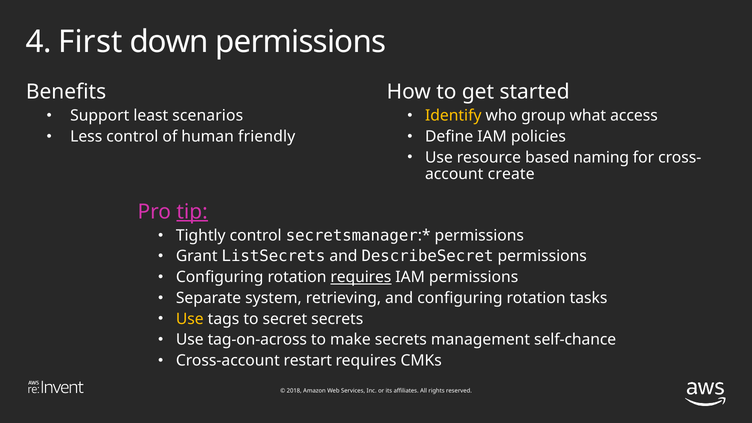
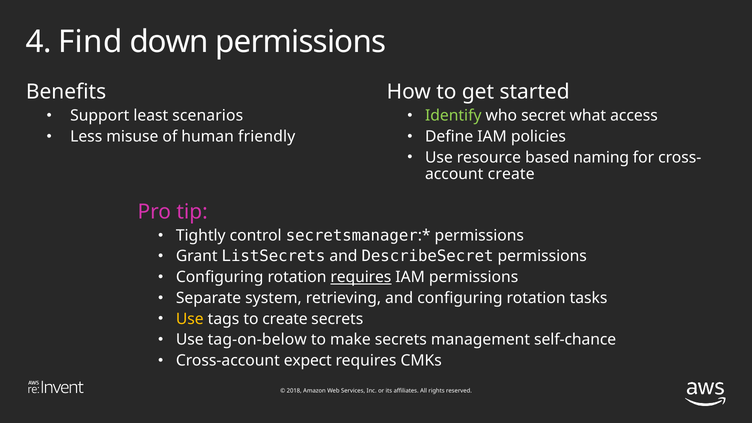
First: First -> Find
Identify colour: yellow -> light green
group: group -> secret
Less control: control -> misuse
tip underline: present -> none
to secret: secret -> create
tag-on-across: tag-on-across -> tag-on-below
restart: restart -> expect
